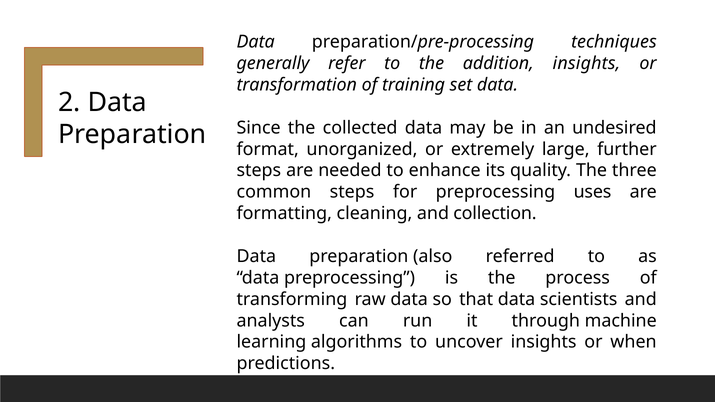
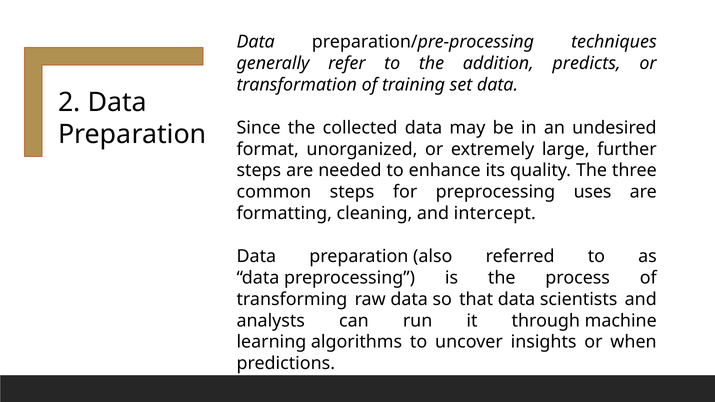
addition insights: insights -> predicts
collection: collection -> intercept
